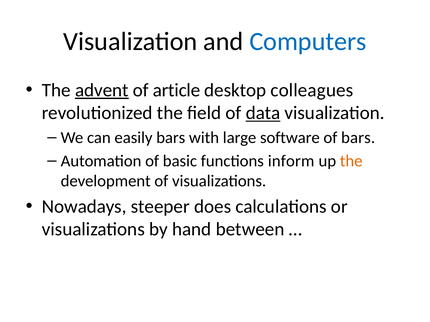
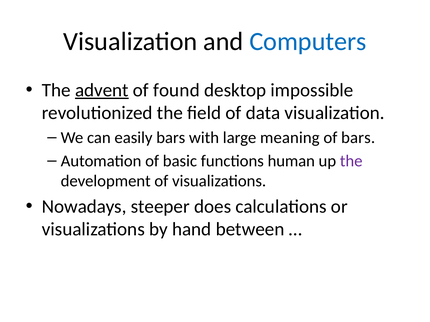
article: article -> found
colleagues: colleagues -> impossible
data underline: present -> none
software: software -> meaning
inform: inform -> human
the at (351, 161) colour: orange -> purple
